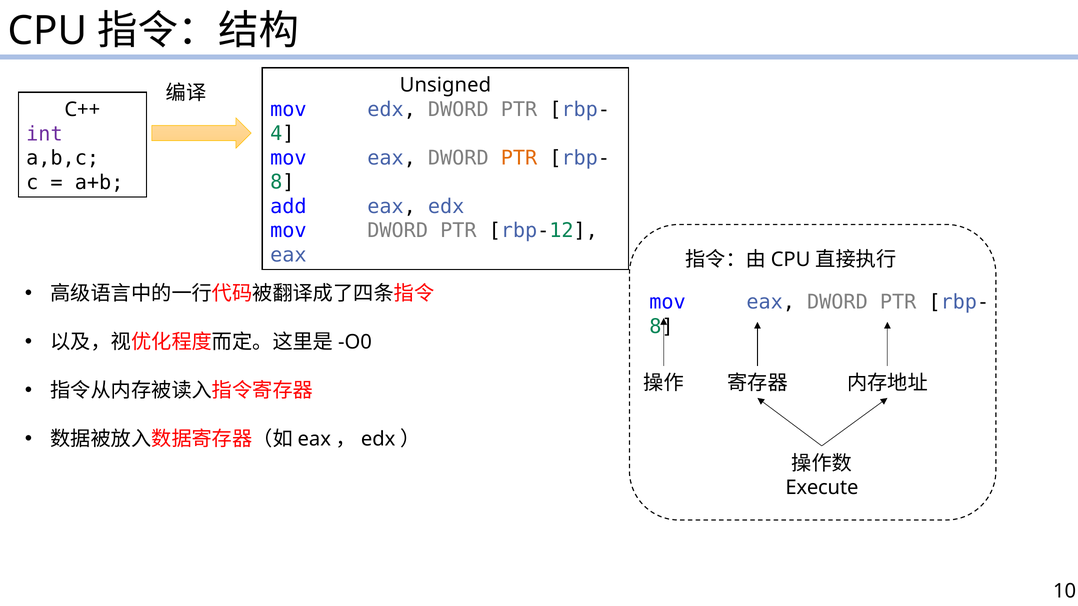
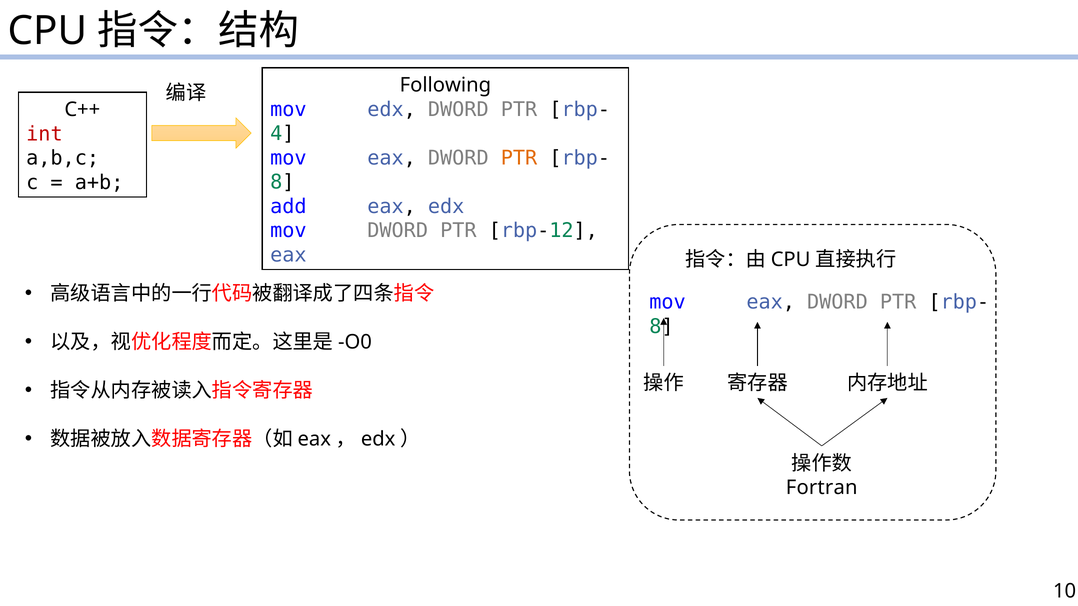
Unsigned: Unsigned -> Following
int colour: purple -> red
Execute: Execute -> Fortran
